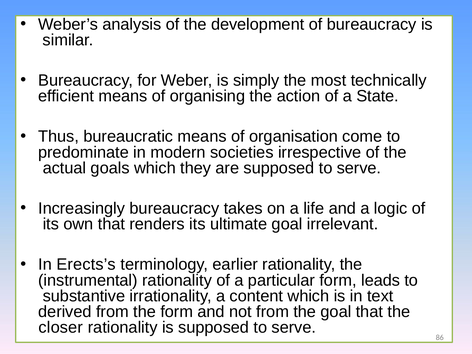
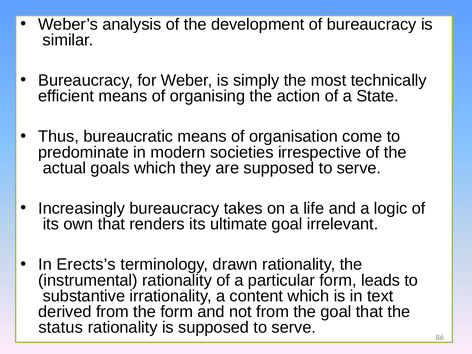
earlier: earlier -> drawn
closer: closer -> status
